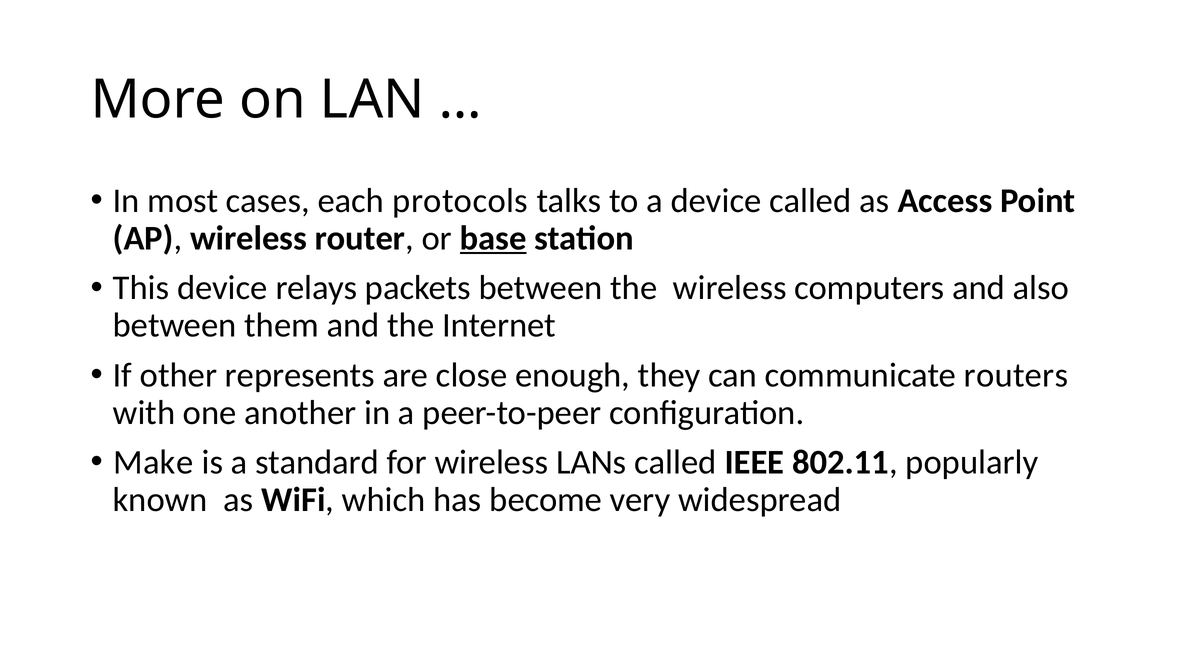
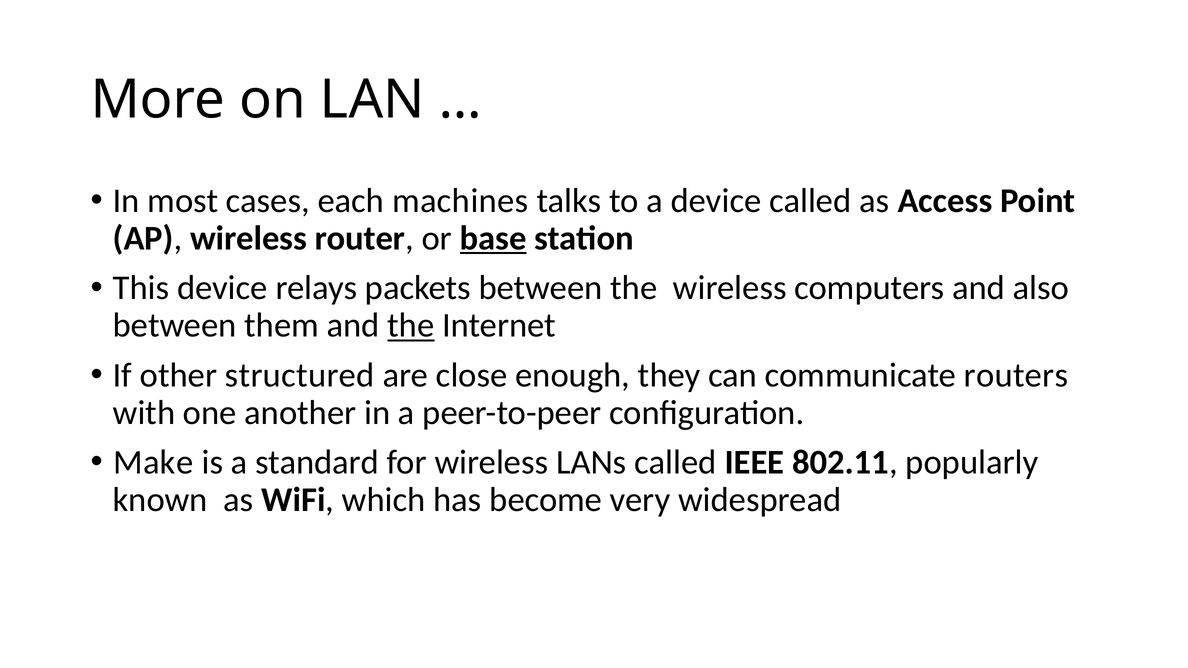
protocols: protocols -> machines
the at (411, 326) underline: none -> present
represents: represents -> structured
